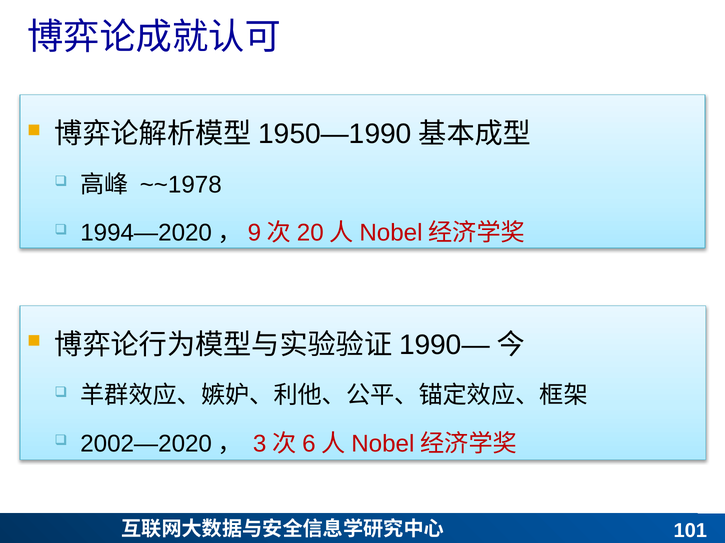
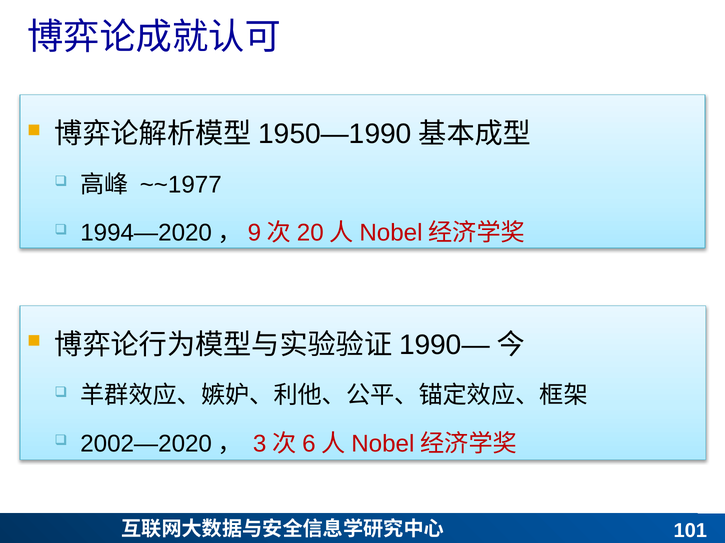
~~1978: ~~1978 -> ~~1977
